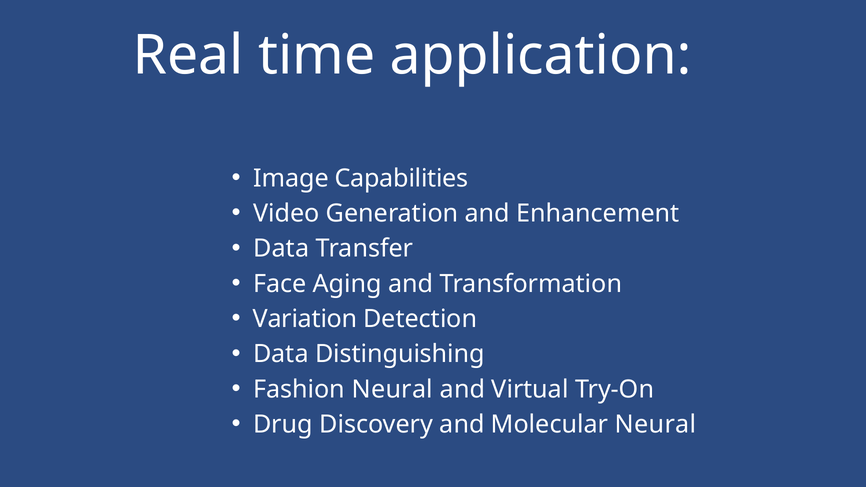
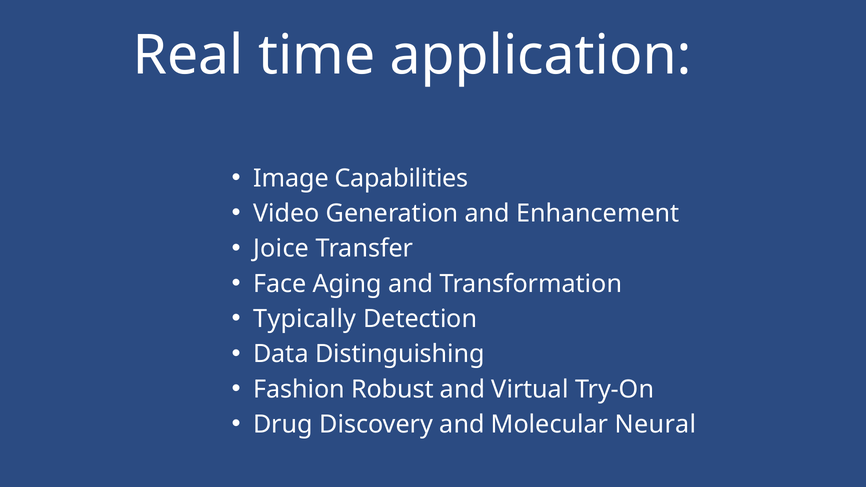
Data at (281, 249): Data -> Joice
Variation: Variation -> Typically
Fashion Neural: Neural -> Robust
